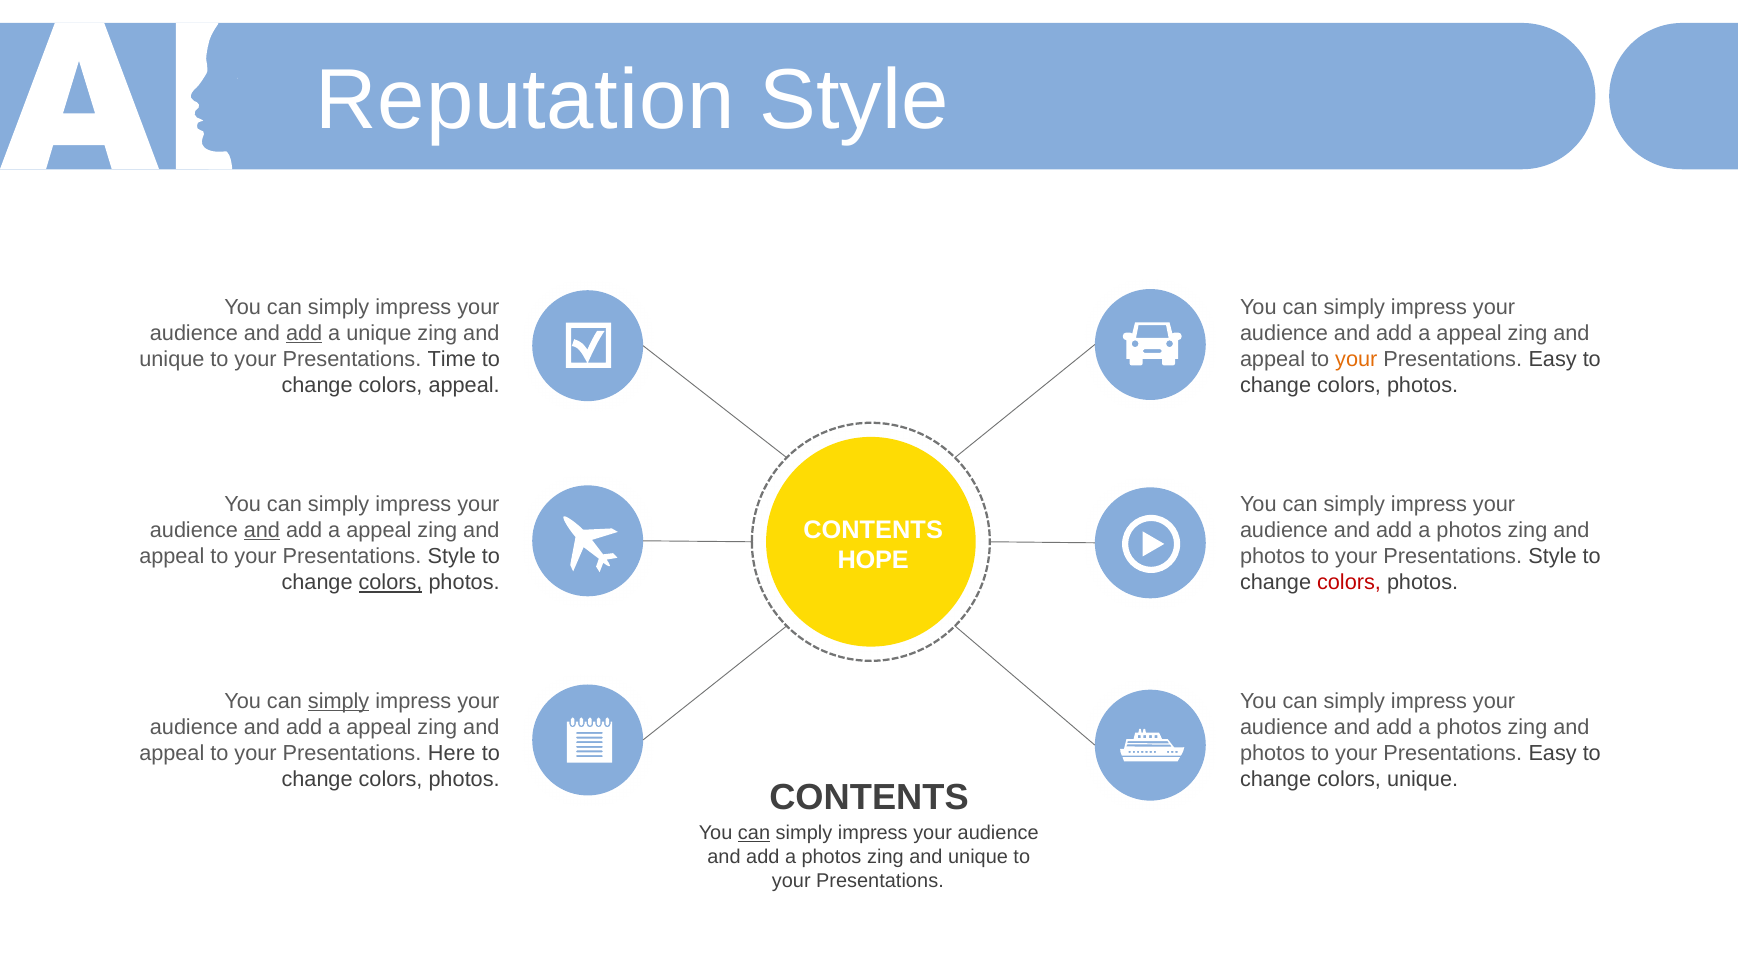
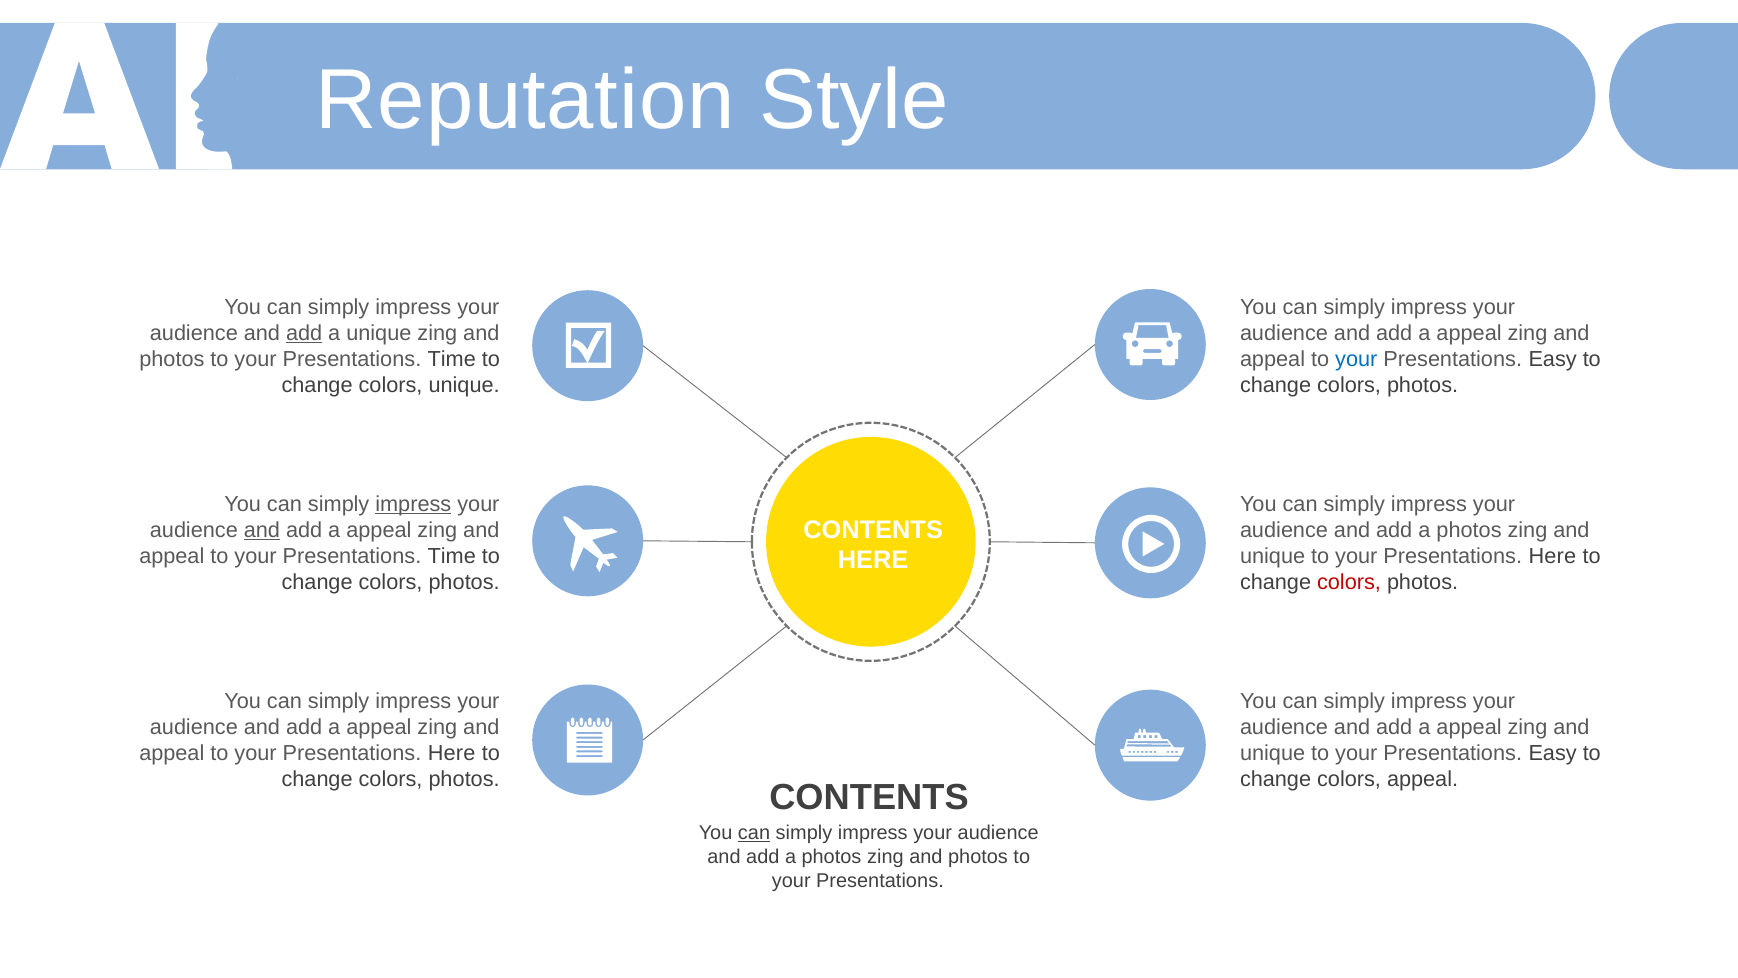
unique at (172, 359): unique -> photos
your at (1356, 359) colour: orange -> blue
colors appeal: appeal -> unique
impress at (413, 504) underline: none -> present
Style at (452, 556): Style -> Time
photos at (1273, 556): photos -> unique
Style at (1552, 556): Style -> Here
HOPE at (873, 560): HOPE -> HERE
colors at (391, 582) underline: present -> none
simply at (339, 701) underline: present -> none
photos at (1469, 727): photos -> appeal
photos at (1273, 753): photos -> unique
colors unique: unique -> appeal
unique at (978, 856): unique -> photos
